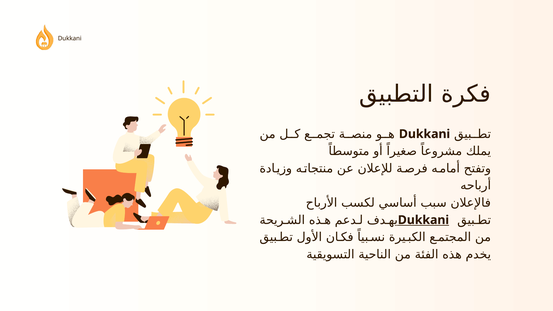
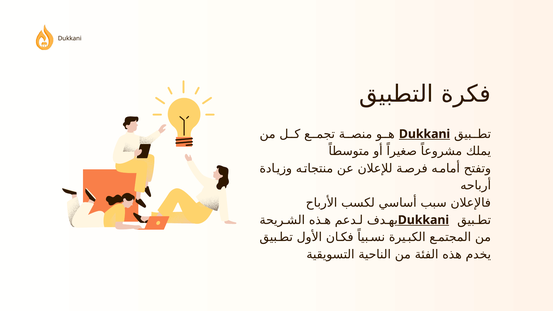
Dukkani at (425, 134) underline: none -> present
